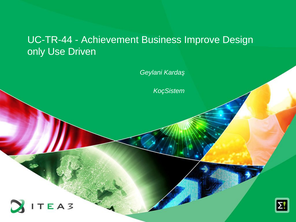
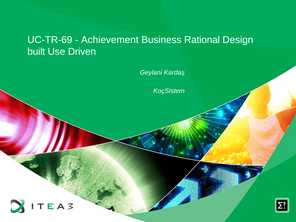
UC-TR-44: UC-TR-44 -> UC-TR-69
Improve: Improve -> Rational
only: only -> built
